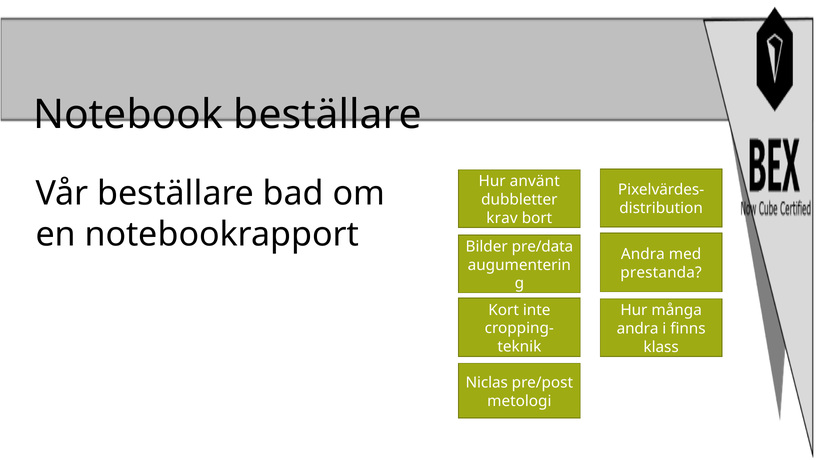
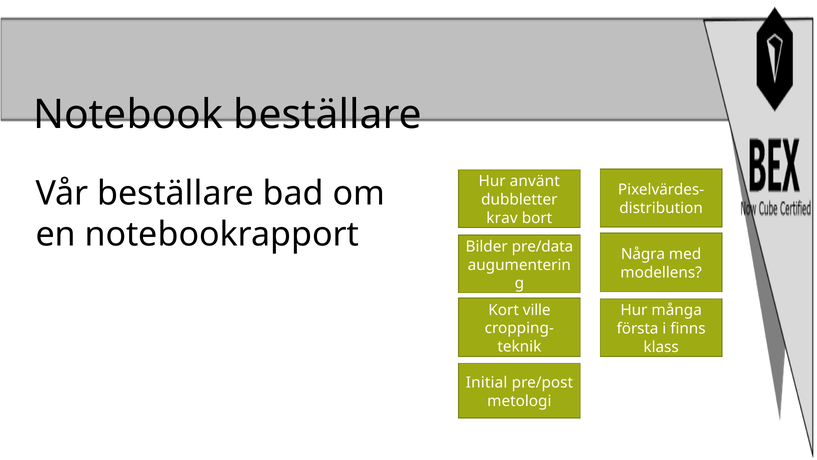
Andra at (643, 254): Andra -> Några
prestanda: prestanda -> modellens
inte: inte -> ville
andra at (638, 328): andra -> första
Niclas: Niclas -> Initial
